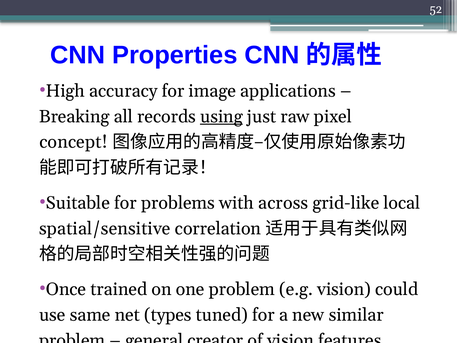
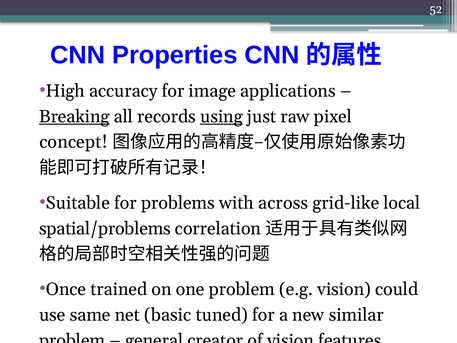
Breaking underline: none -> present
spatial/sensitive: spatial/sensitive -> spatial/problems
types: types -> basic
